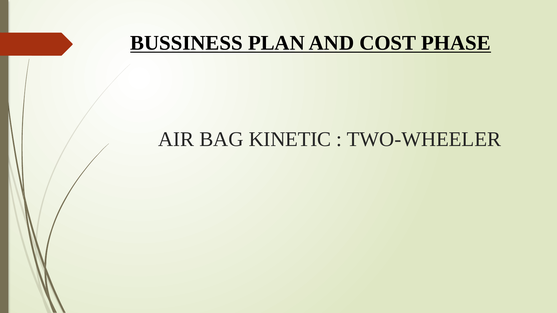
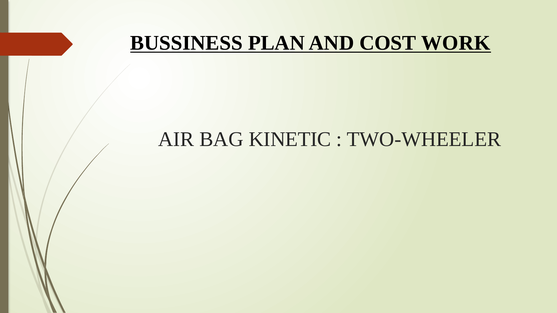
PHASE: PHASE -> WORK
